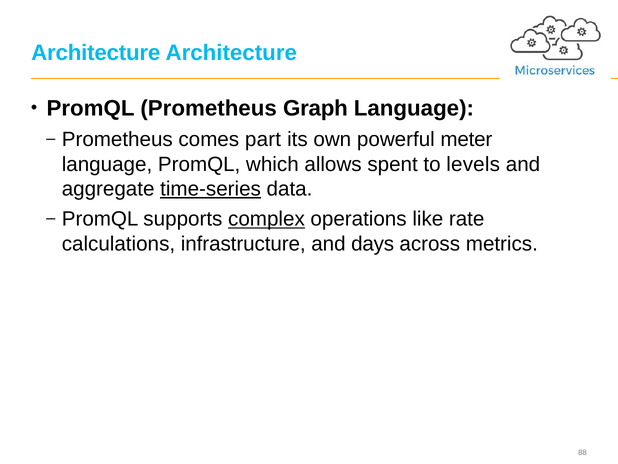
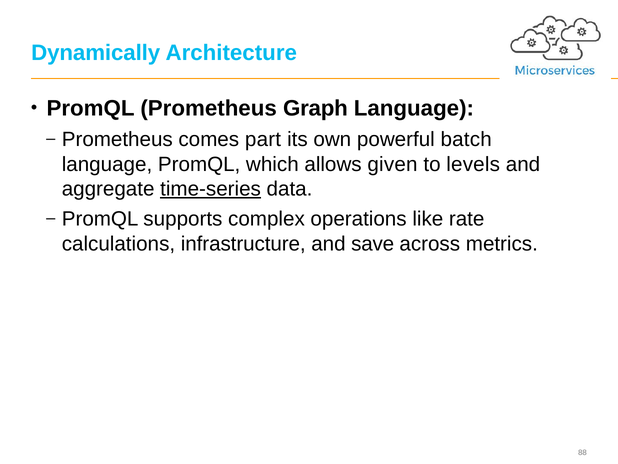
Architecture at (96, 53): Architecture -> Dynamically
meter: meter -> batch
spent: spent -> given
complex underline: present -> none
days: days -> save
